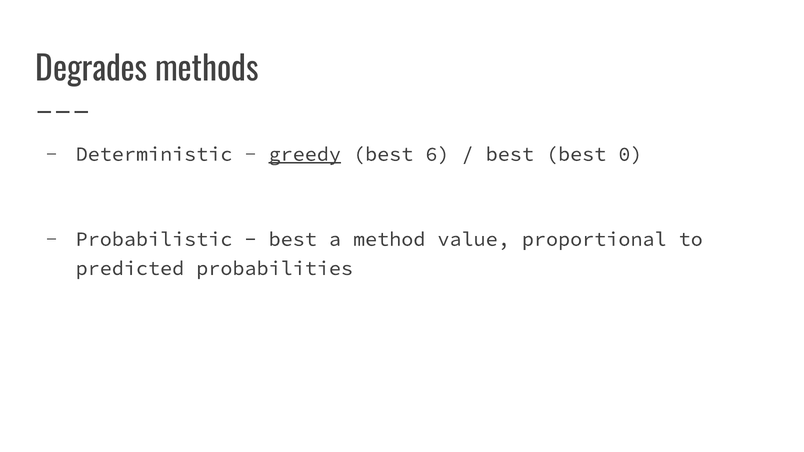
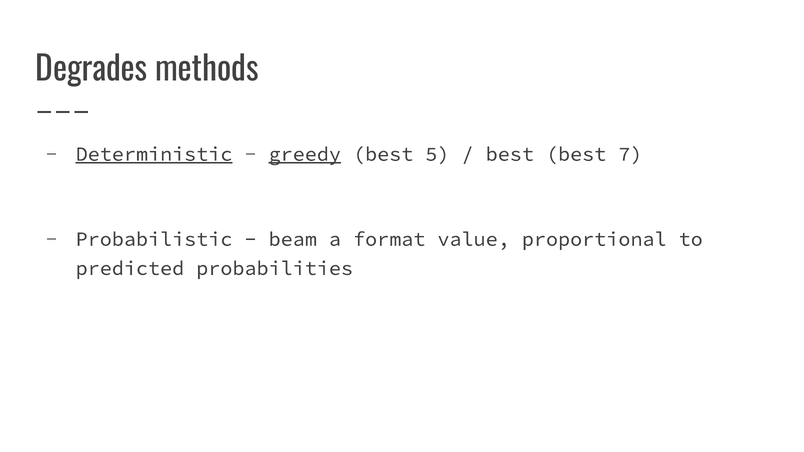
Deterministic underline: none -> present
6: 6 -> 5
0: 0 -> 7
best at (293, 239): best -> beam
method: method -> format
